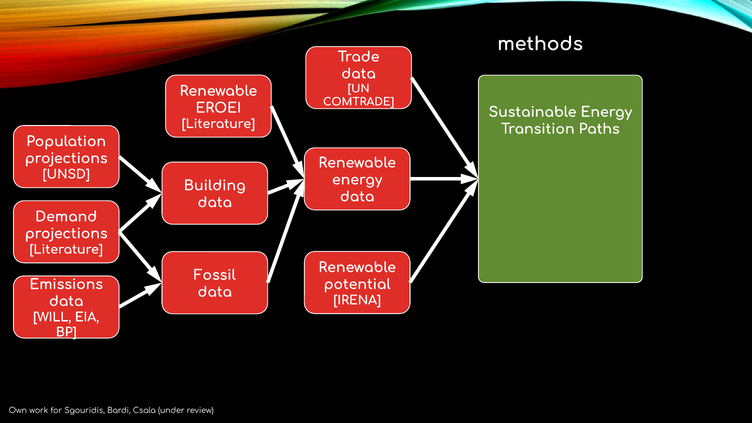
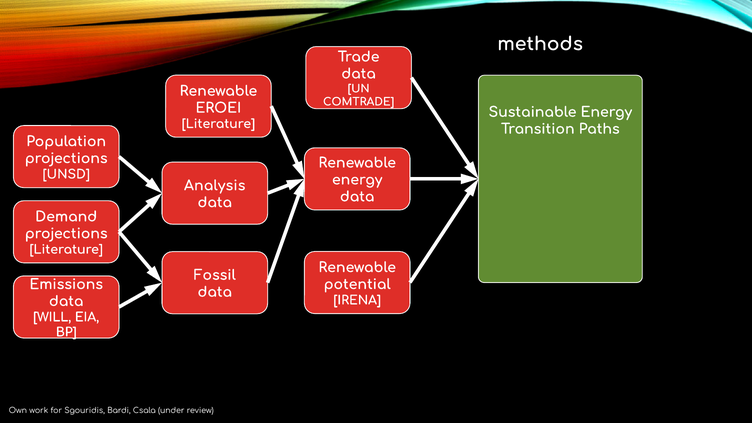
Building: Building -> Analysis
